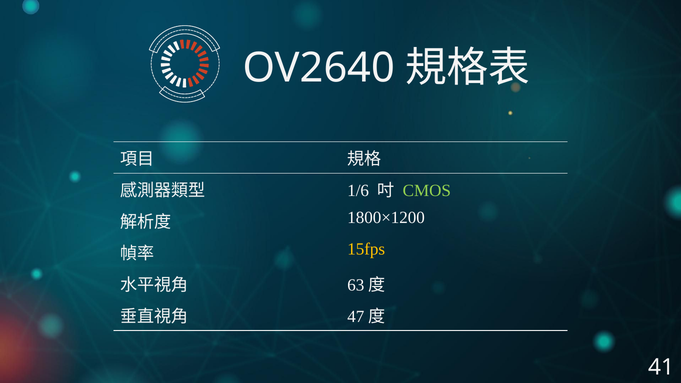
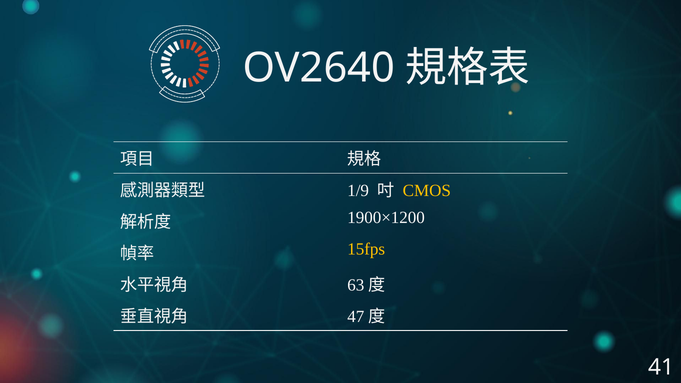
1/6: 1/6 -> 1/9
CMOS colour: light green -> yellow
1800×1200: 1800×1200 -> 1900×1200
